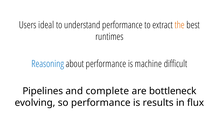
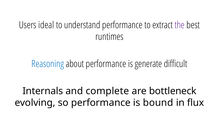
the colour: orange -> purple
machine: machine -> generate
Pipelines: Pipelines -> Internals
results: results -> bound
